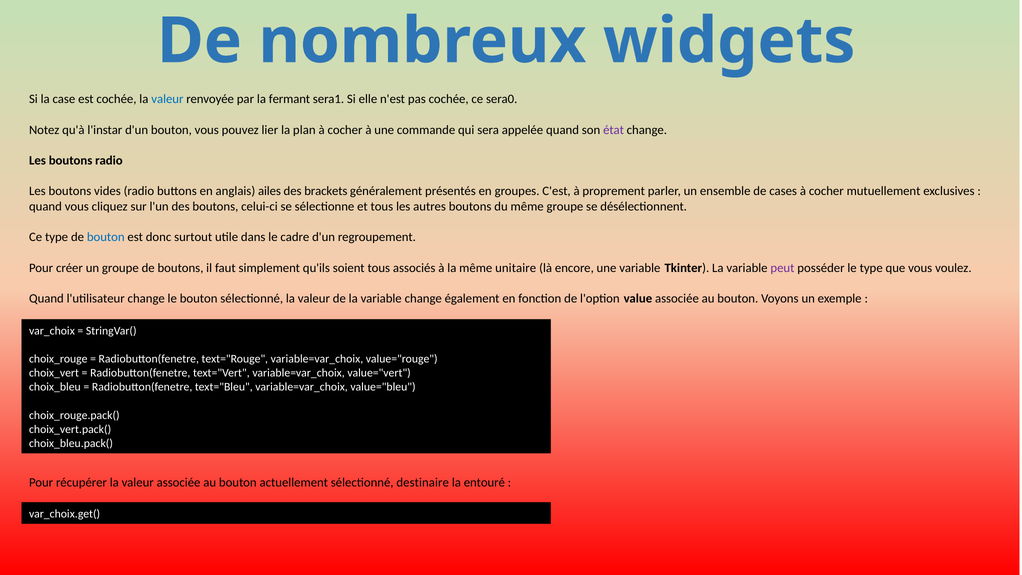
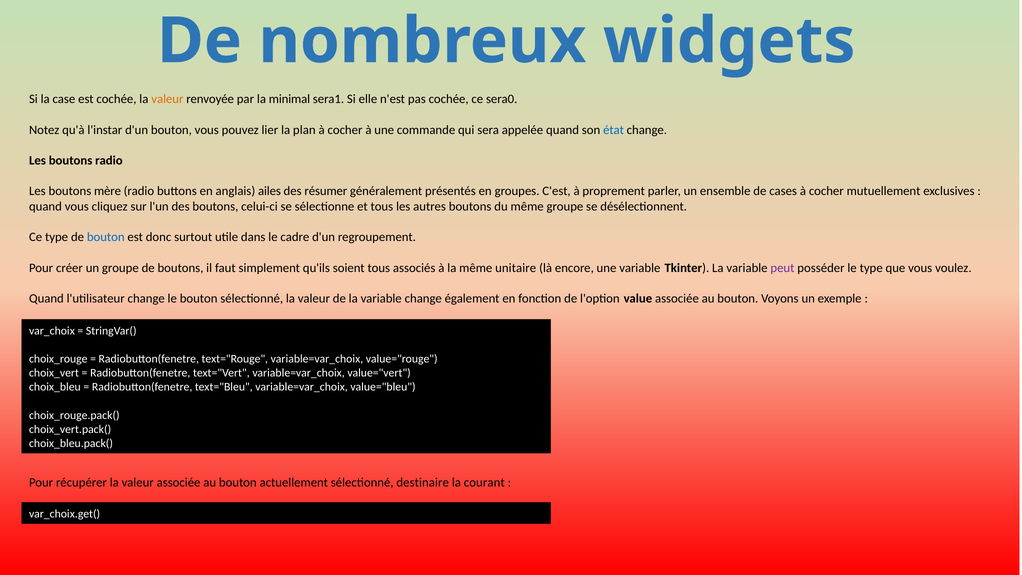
valeur at (167, 99) colour: blue -> orange
fermant: fermant -> minimal
état colour: purple -> blue
vides: vides -> mère
brackets: brackets -> résumer
entouré: entouré -> courant
